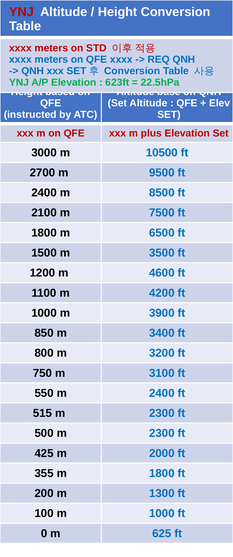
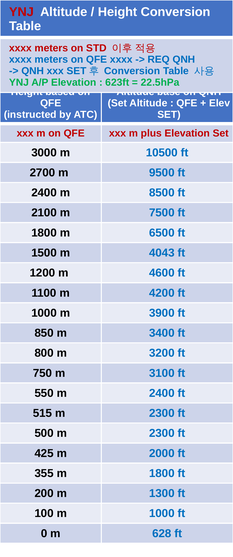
3500: 3500 -> 4043
625: 625 -> 628
